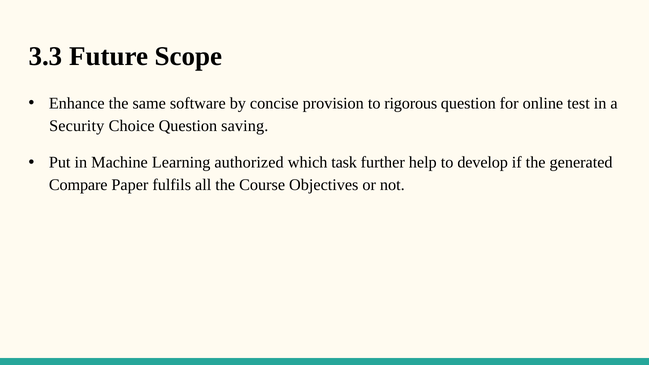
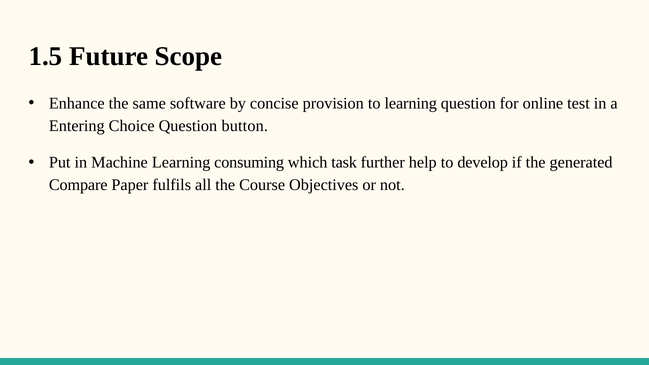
3.3: 3.3 -> 1.5
to rigorous: rigorous -> learning
Security: Security -> Entering
saving: saving -> button
authorized: authorized -> consuming
